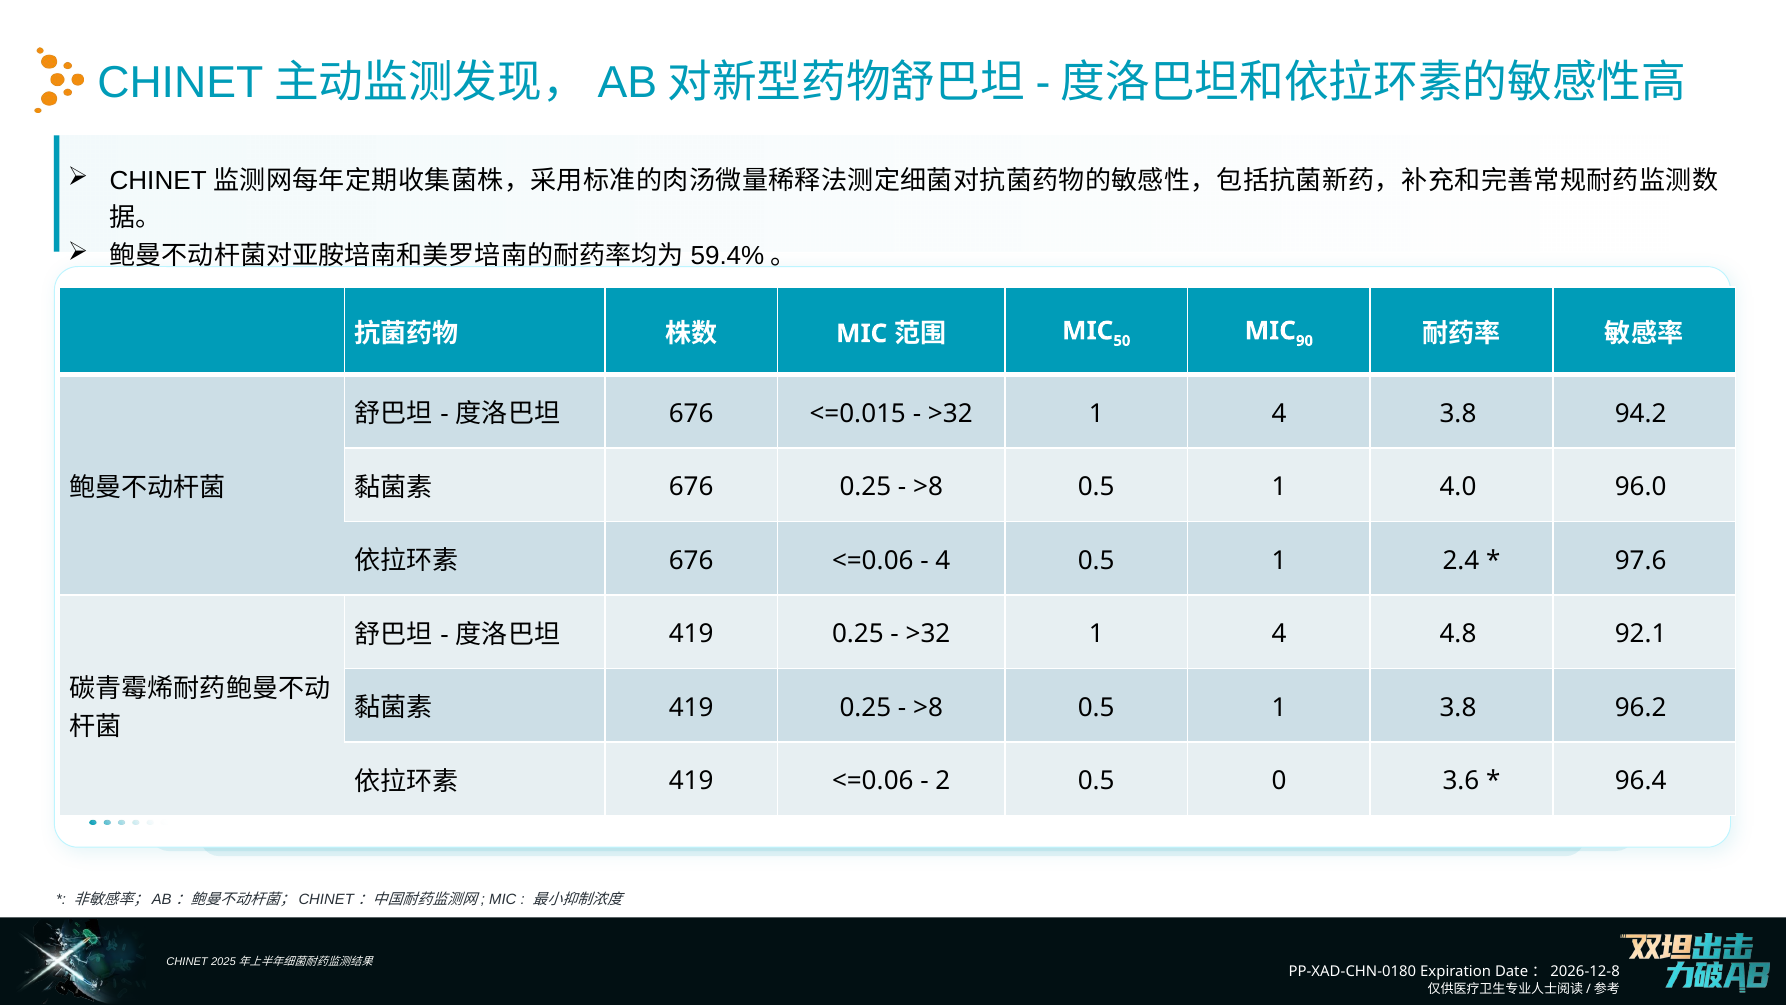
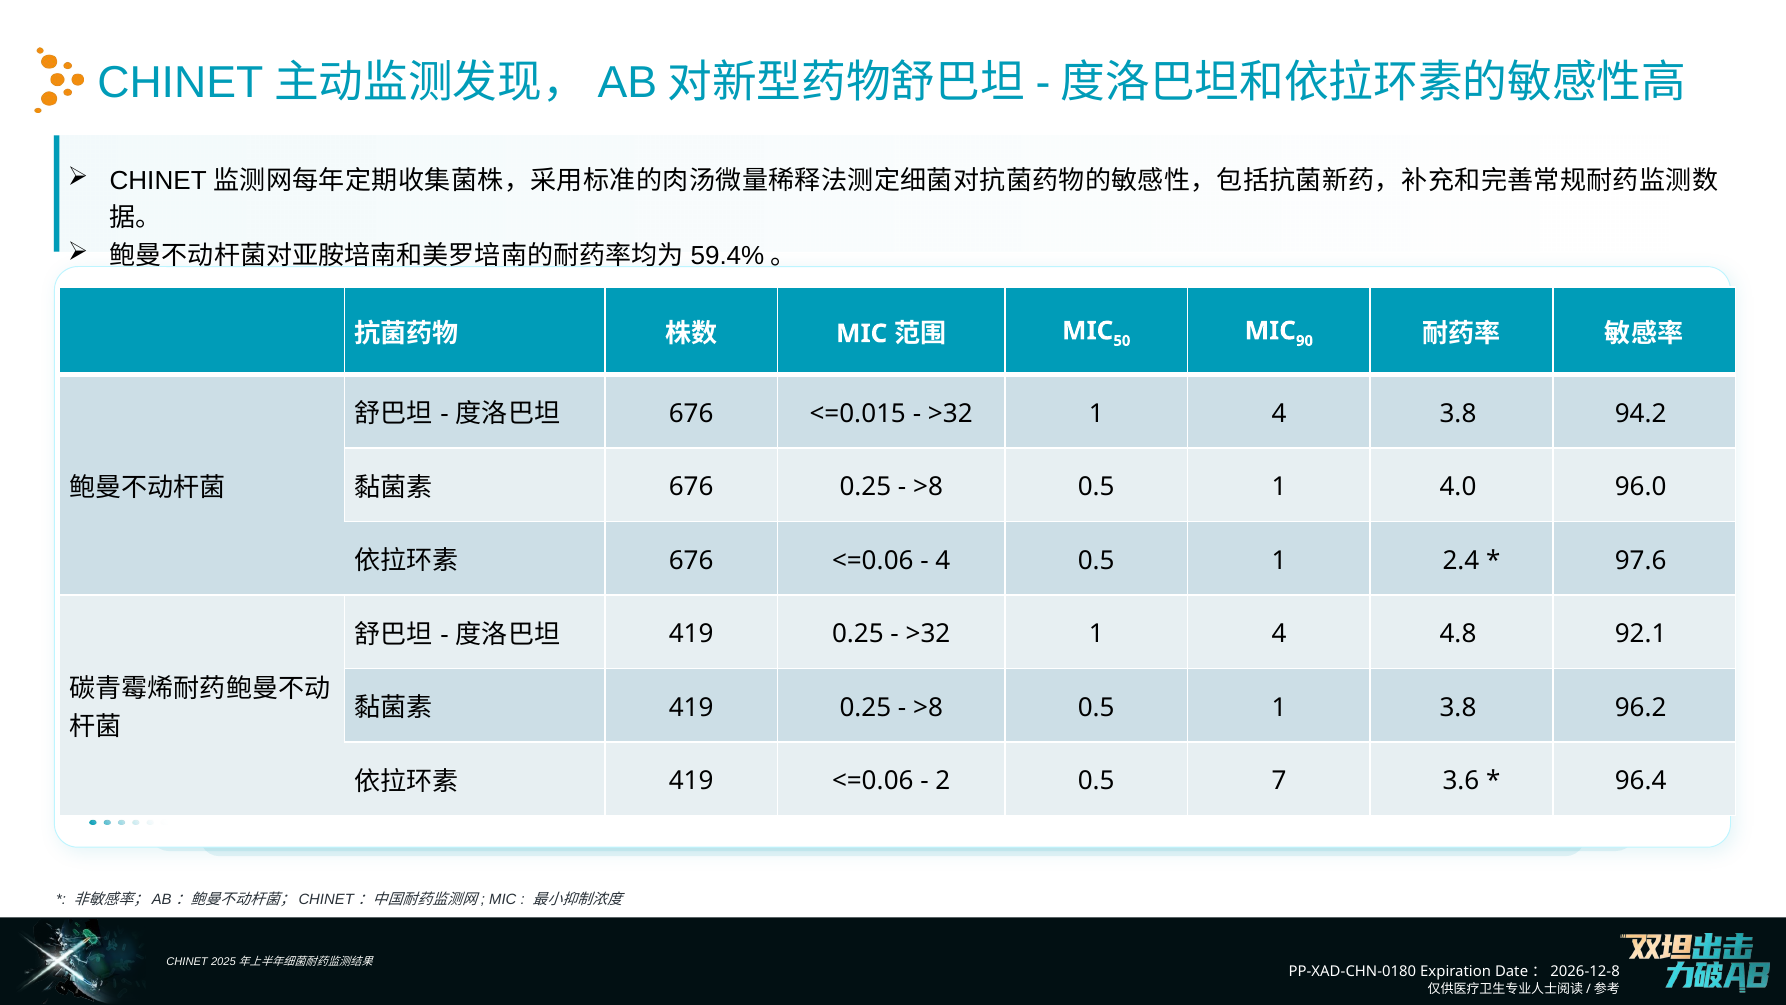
0: 0 -> 7
